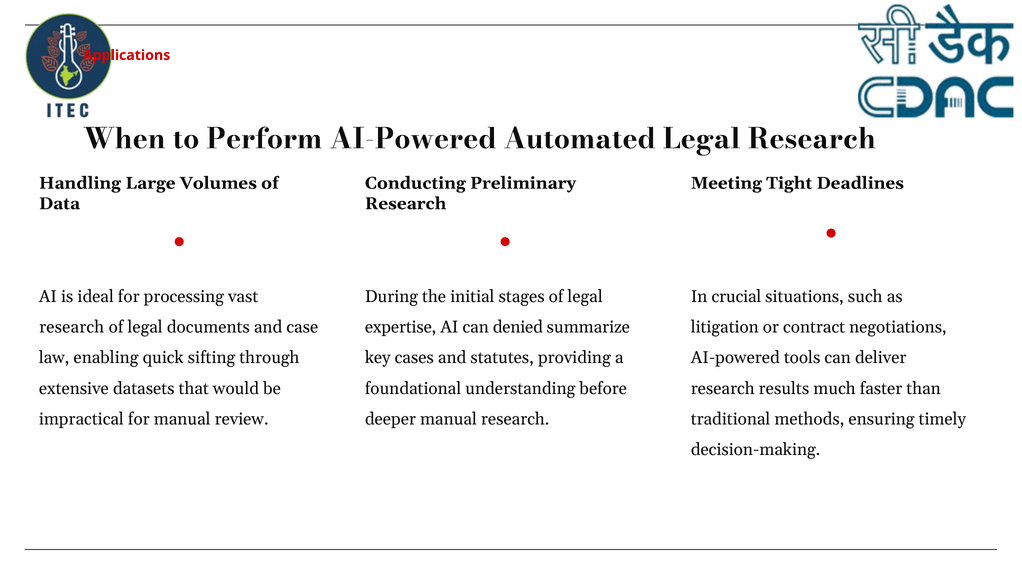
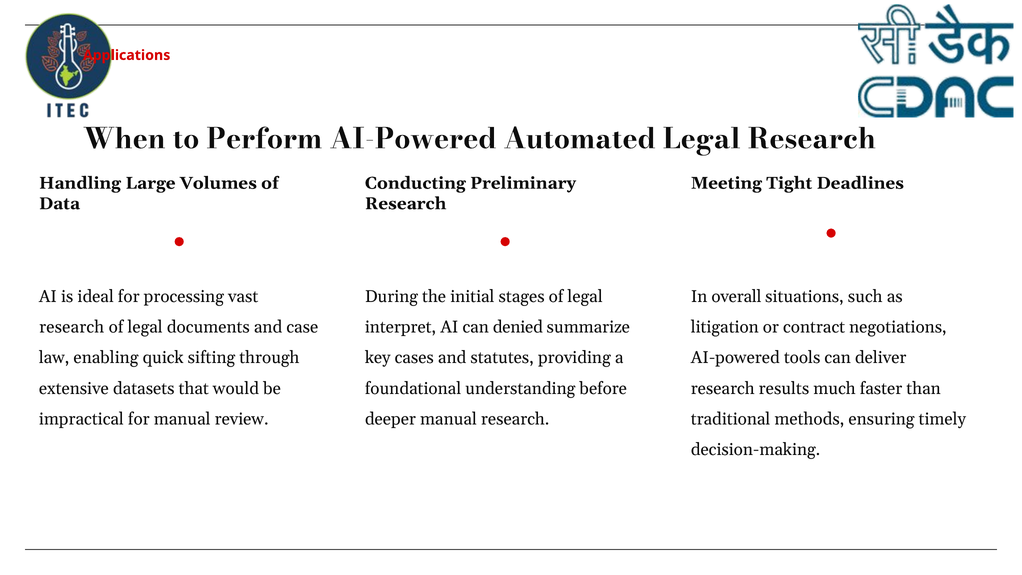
crucial: crucial -> overall
expertise: expertise -> interpret
